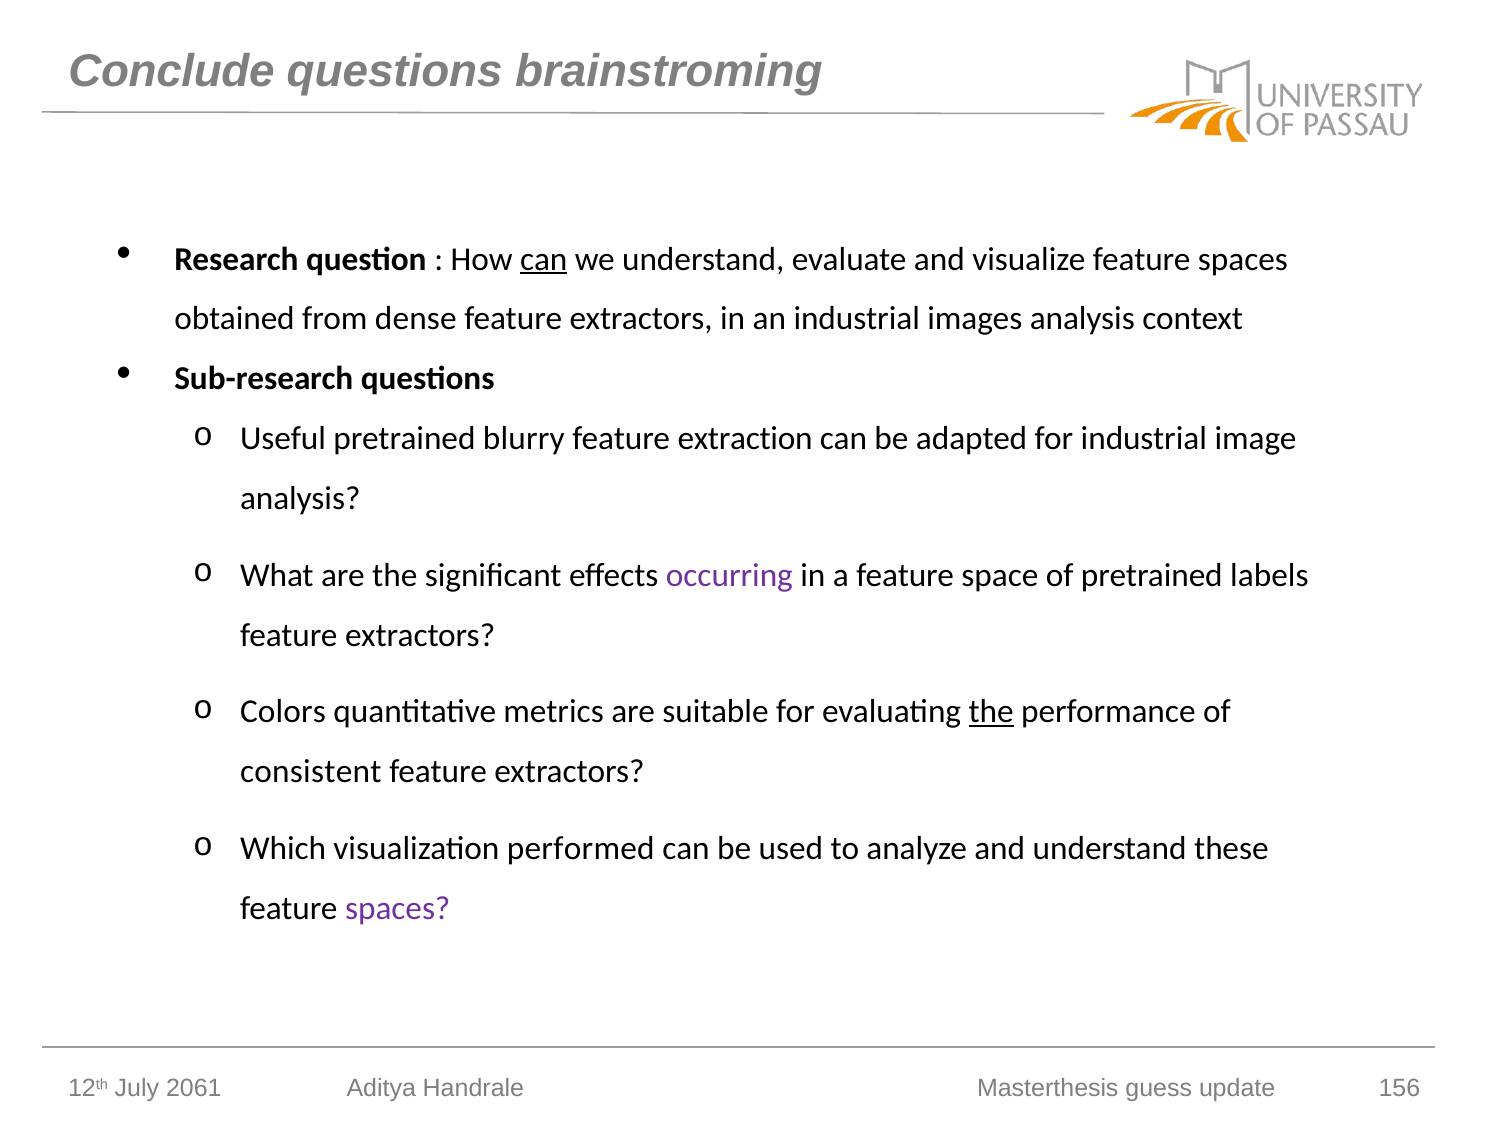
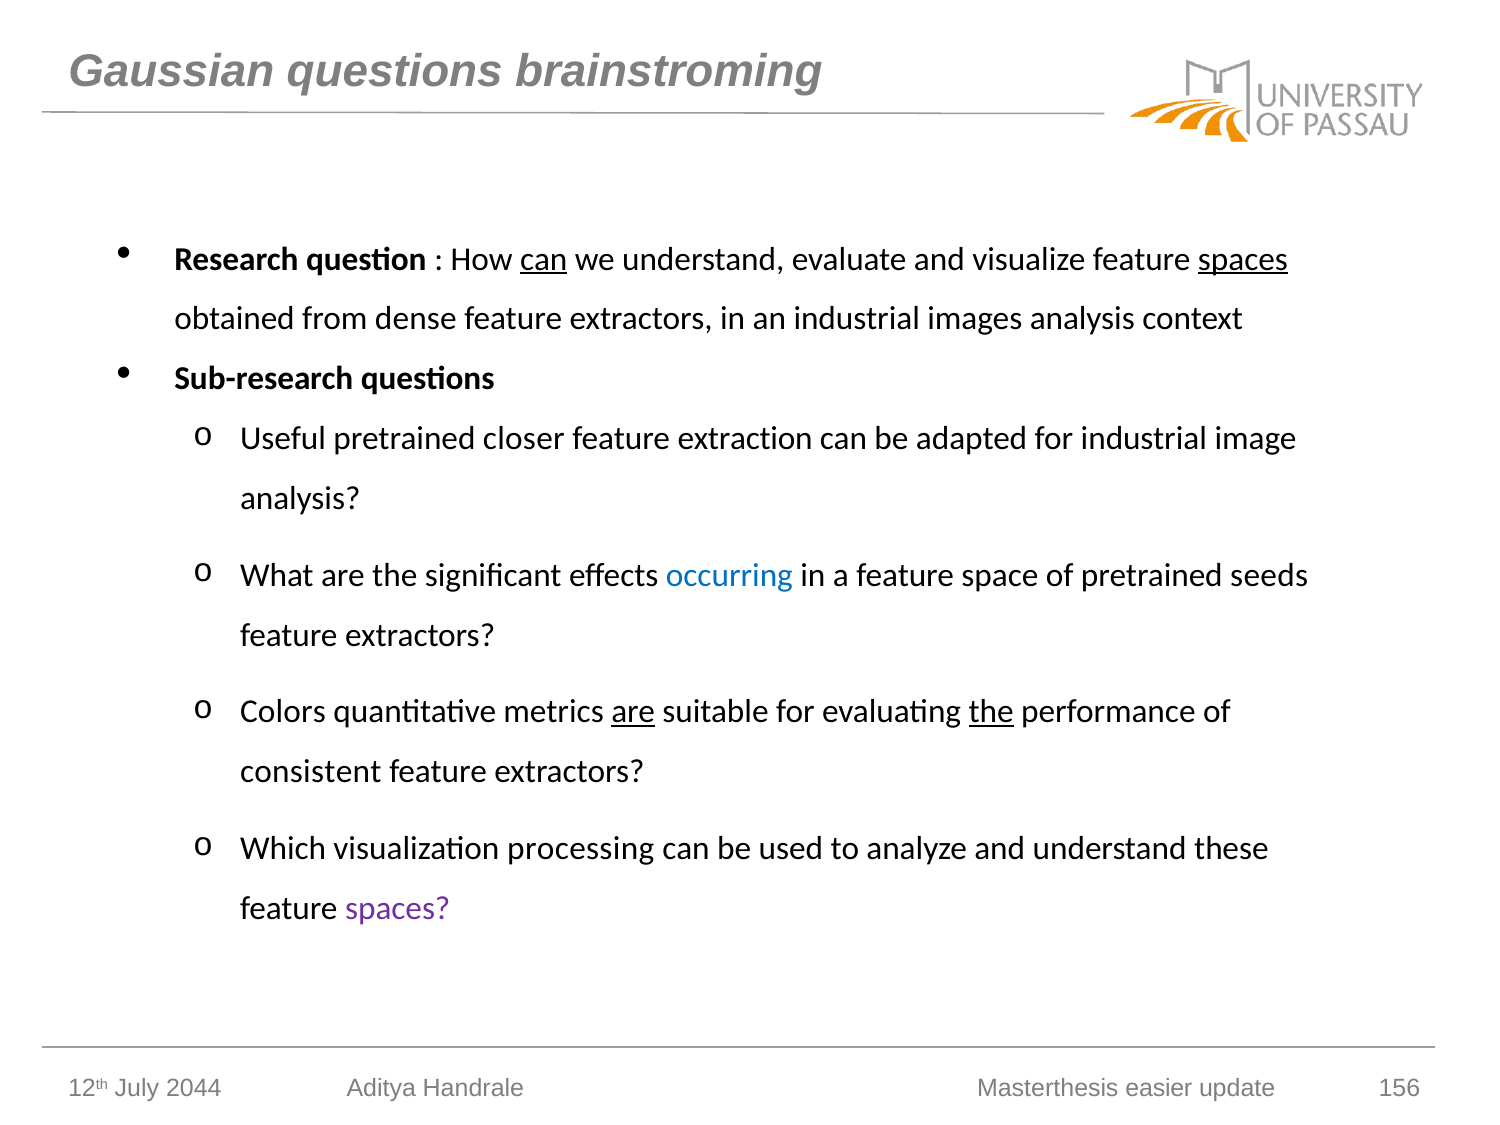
Conclude: Conclude -> Gaussian
spaces at (1243, 259) underline: none -> present
blurry: blurry -> closer
occurring colour: purple -> blue
labels: labels -> seeds
are at (633, 712) underline: none -> present
performed: performed -> processing
2061: 2061 -> 2044
guess: guess -> easier
